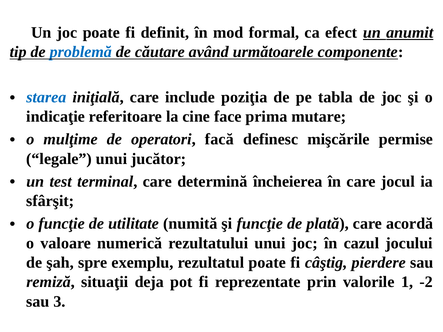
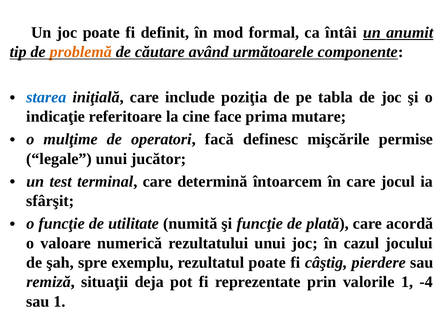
efect: efect -> întâi
problemă colour: blue -> orange
încheierea: încheierea -> întoarcem
-2: -2 -> -4
sau 3: 3 -> 1
